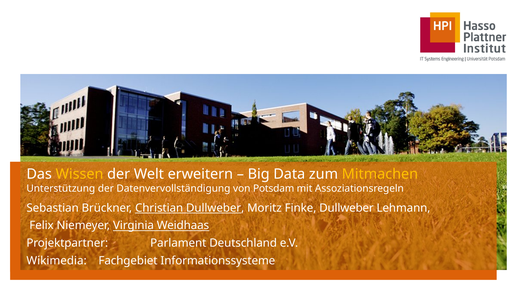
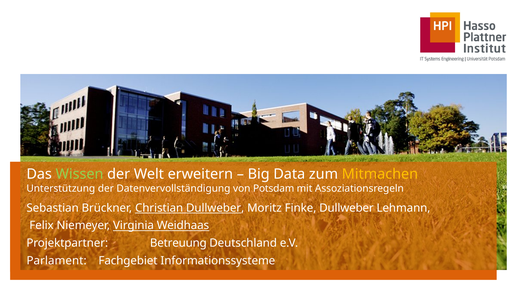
Wissen colour: yellow -> light green
Parlament: Parlament -> Betreuung
Wikimedia: Wikimedia -> Parlament
